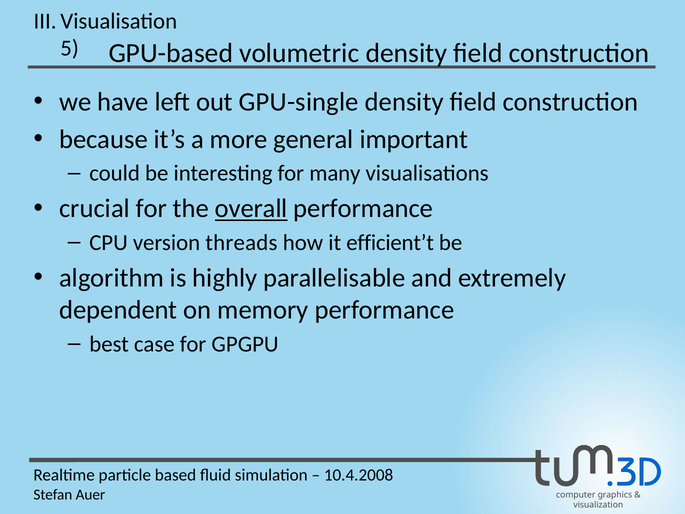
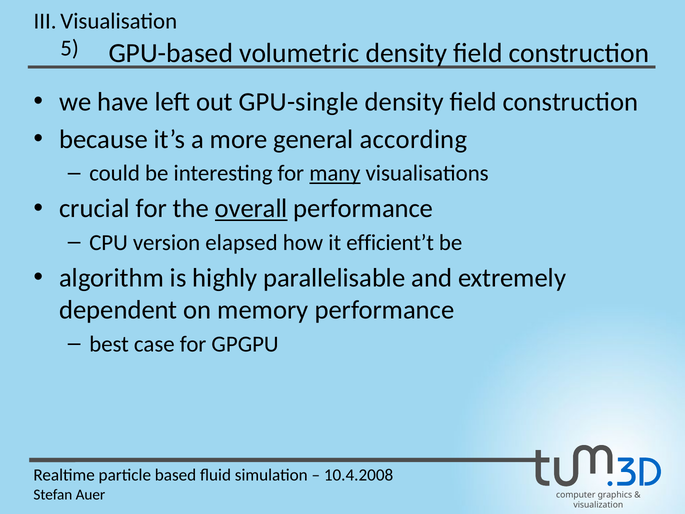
important: important -> according
many underline: none -> present
threads: threads -> elapsed
